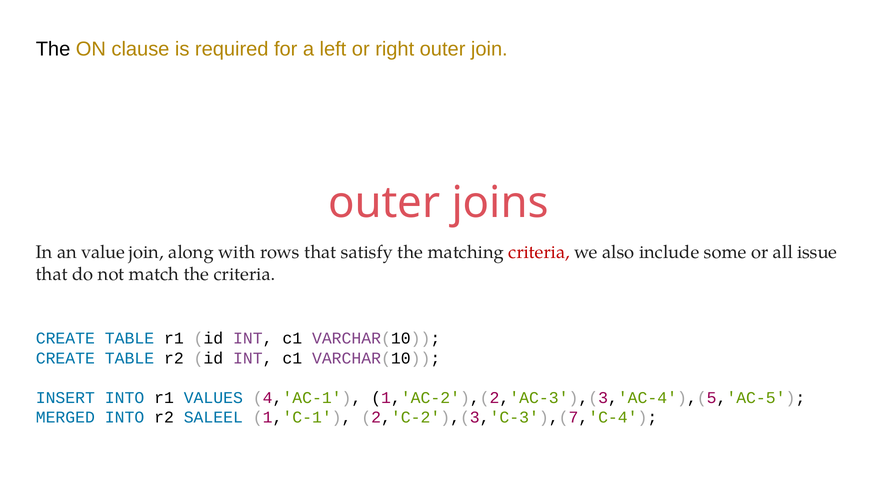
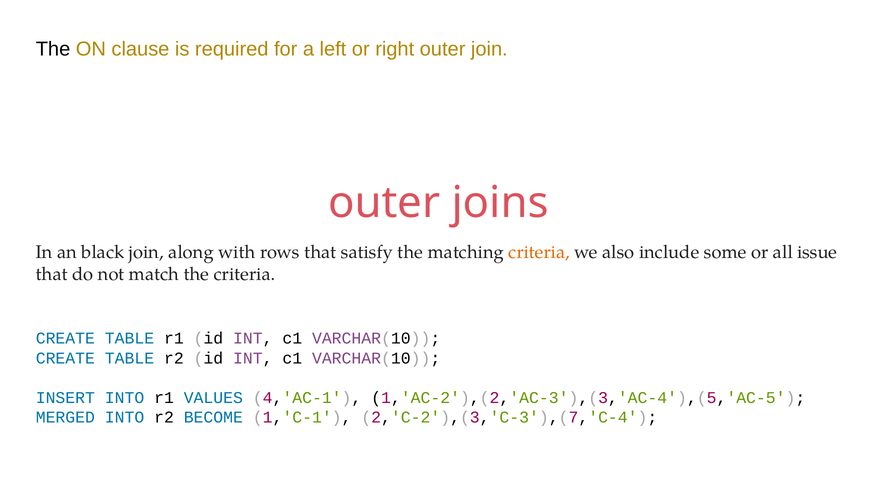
value: value -> black
criteria at (539, 252) colour: red -> orange
SALEEL: SALEEL -> BECOME
